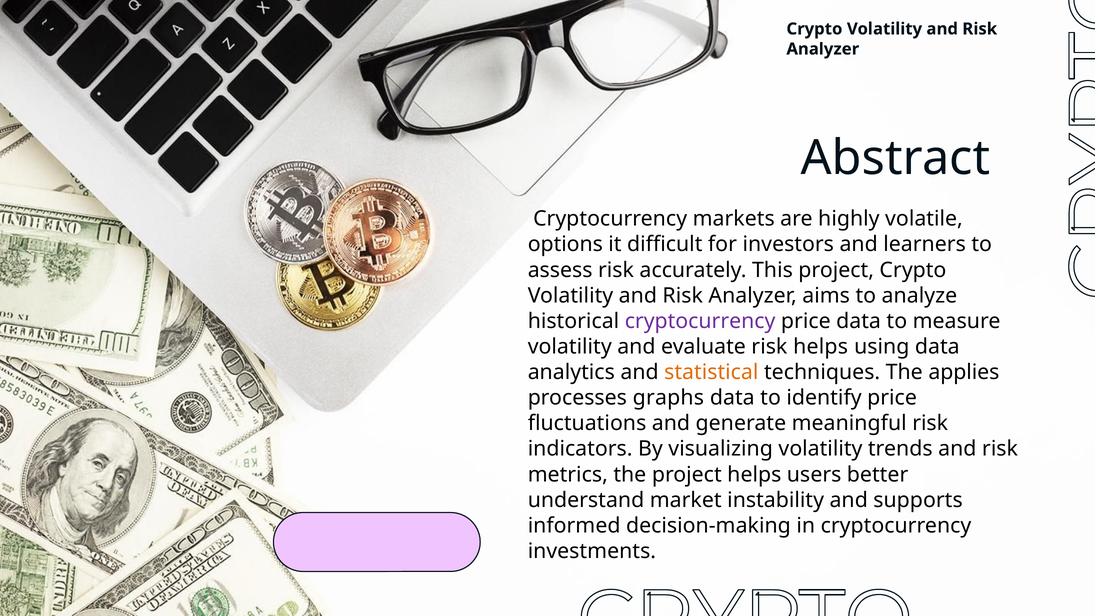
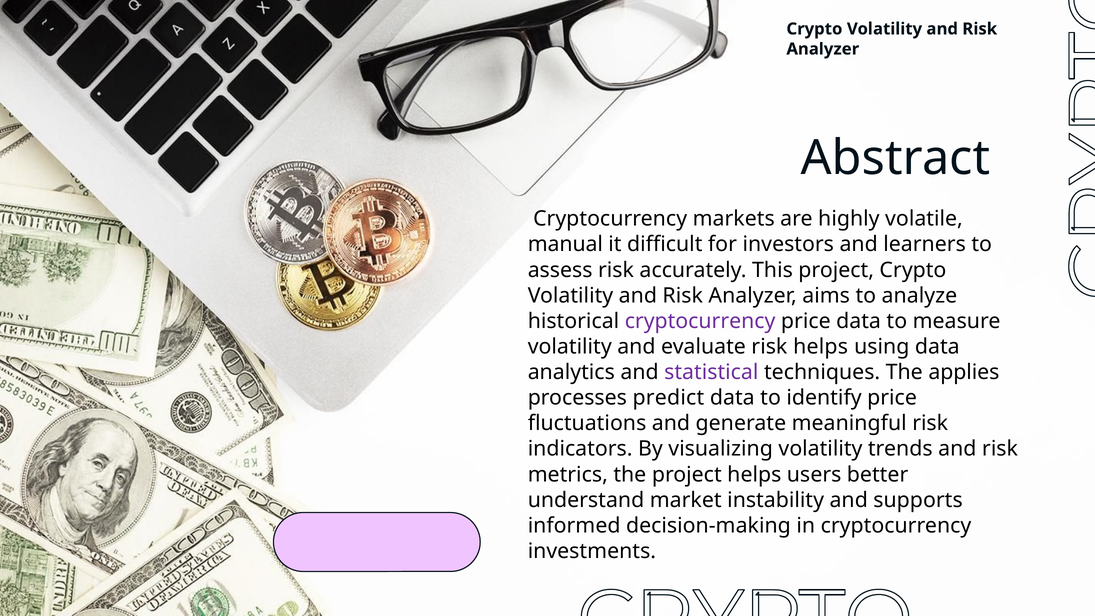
options: options -> manual
statistical colour: orange -> purple
graphs: graphs -> predict
